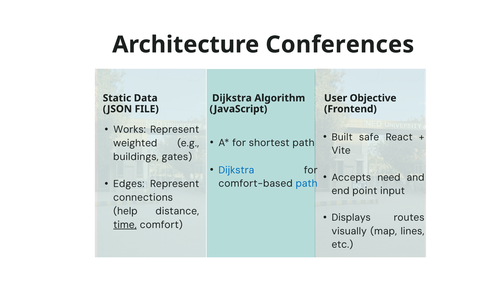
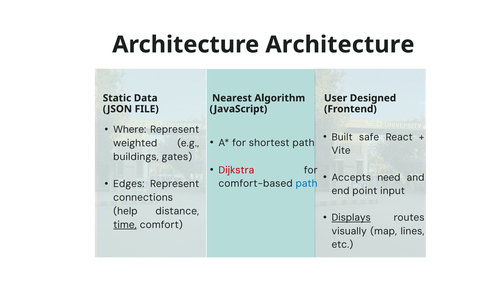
Architecture Conferences: Conferences -> Architecture
Dijkstra at (232, 98): Dijkstra -> Nearest
Objective: Objective -> Designed
Works: Works -> Where
Dijkstra at (236, 170) colour: blue -> red
Displays underline: none -> present
